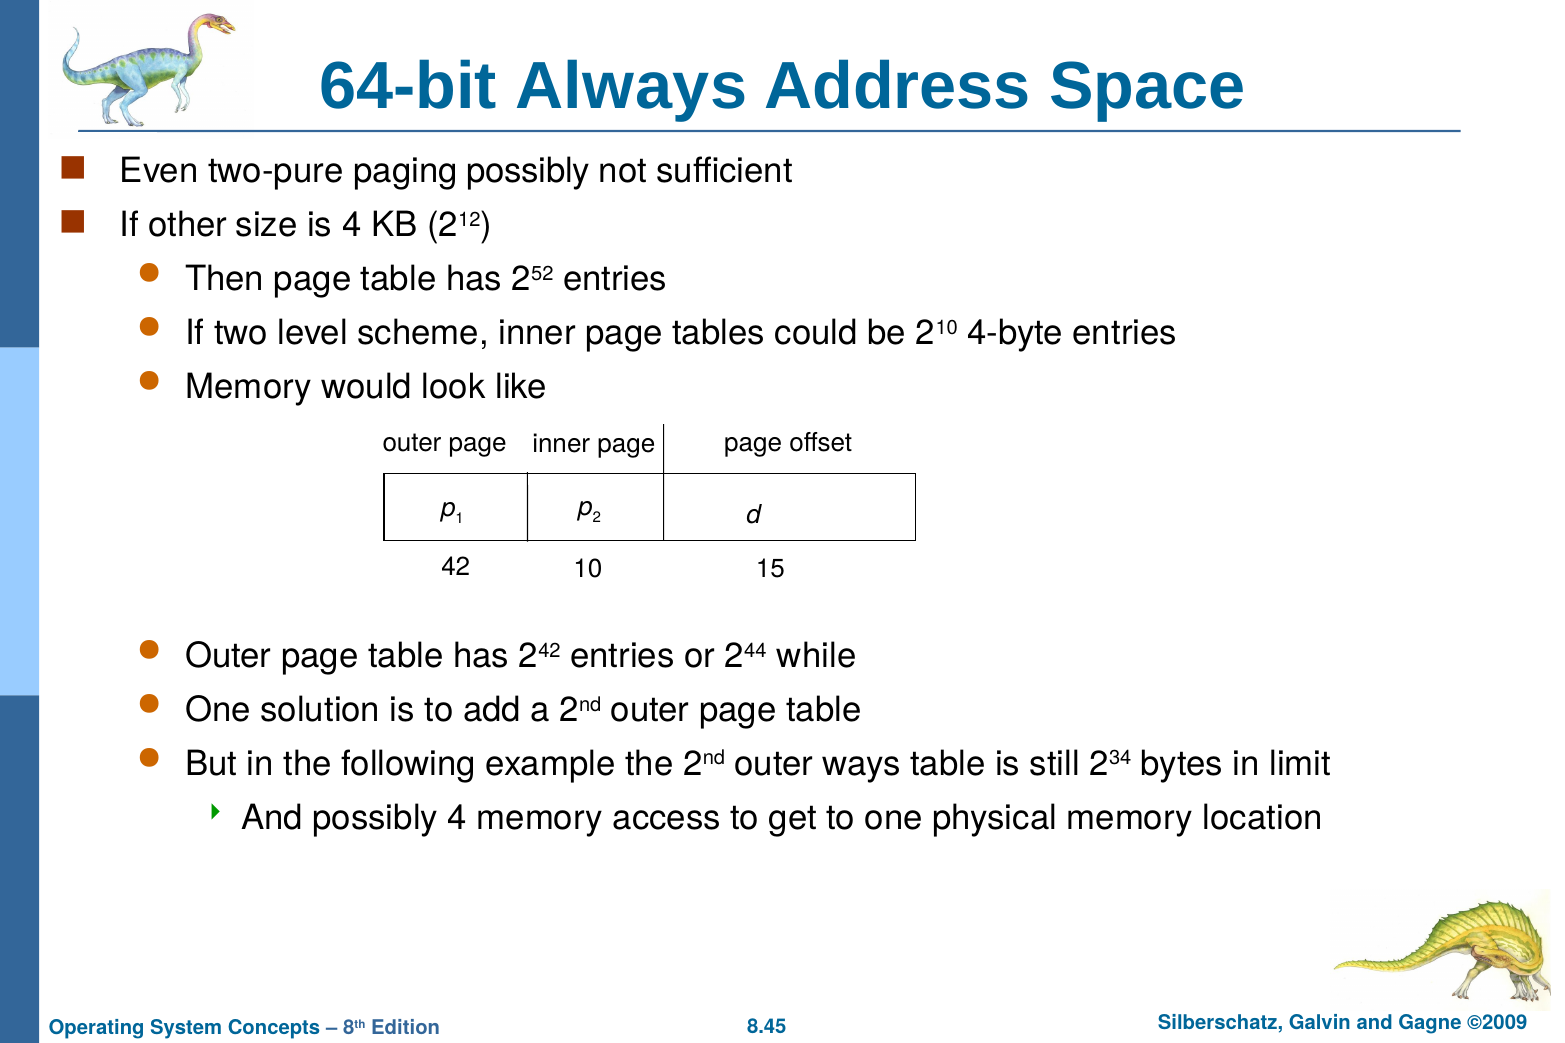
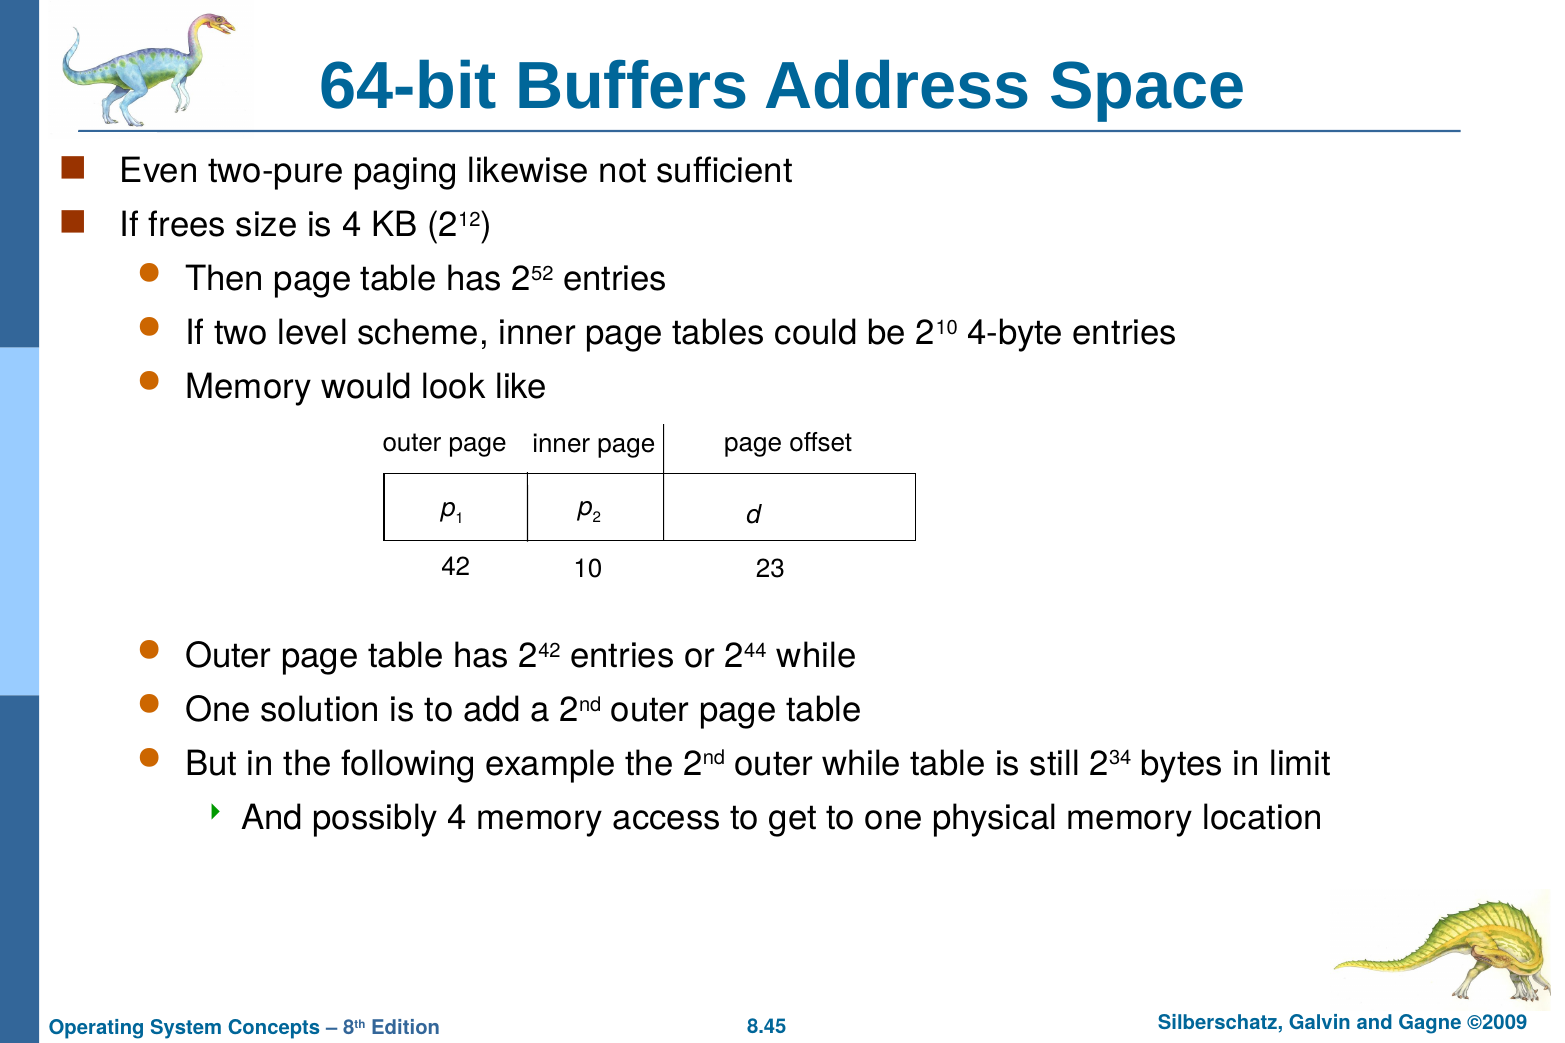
Always: Always -> Buffers
paging possibly: possibly -> likewise
other: other -> frees
15: 15 -> 23
outer ways: ways -> while
